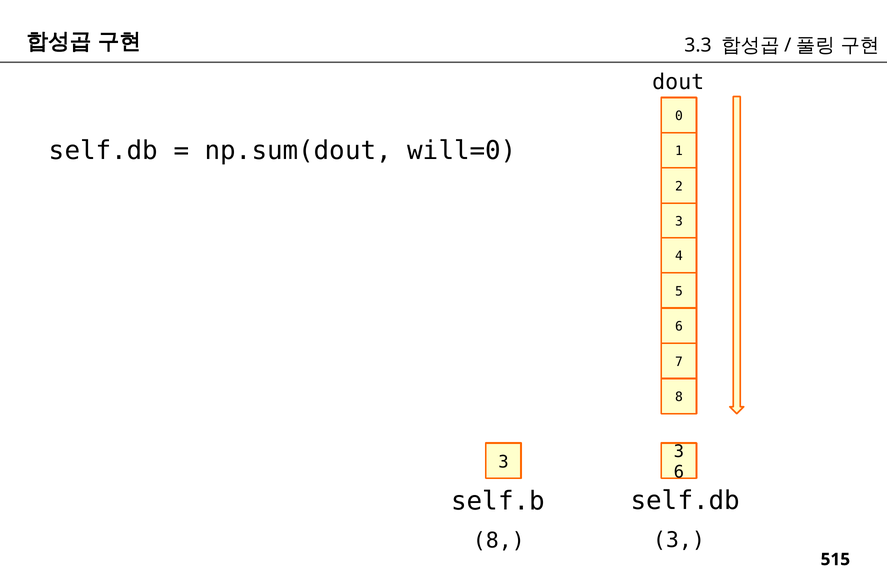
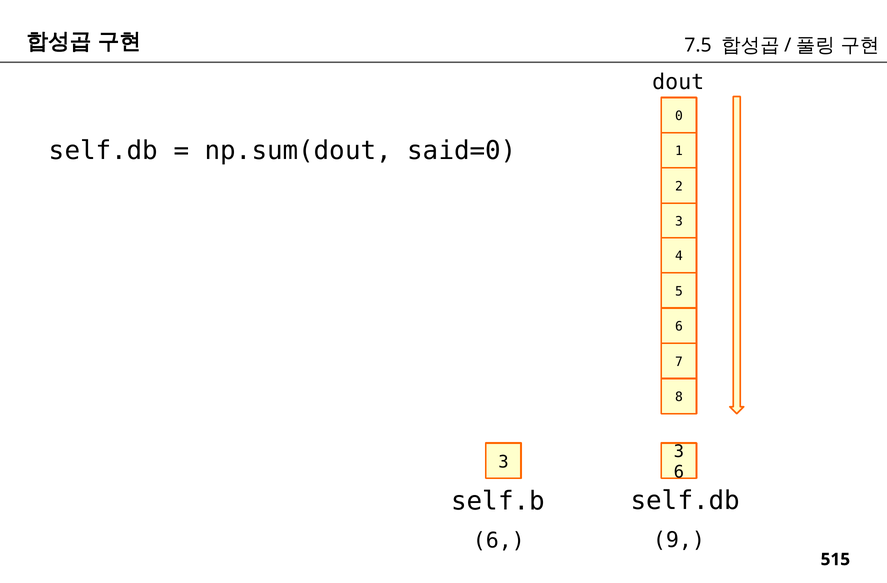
3.3: 3.3 -> 7.5
will=0: will=0 -> said=0
3 at (679, 540): 3 -> 9
8 at (499, 540): 8 -> 6
